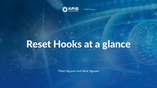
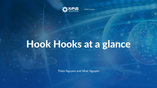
Reset: Reset -> Hook
